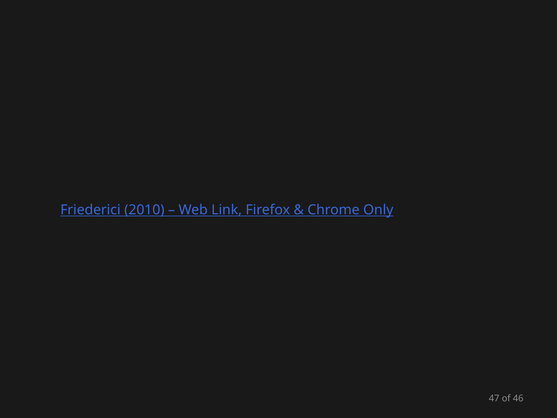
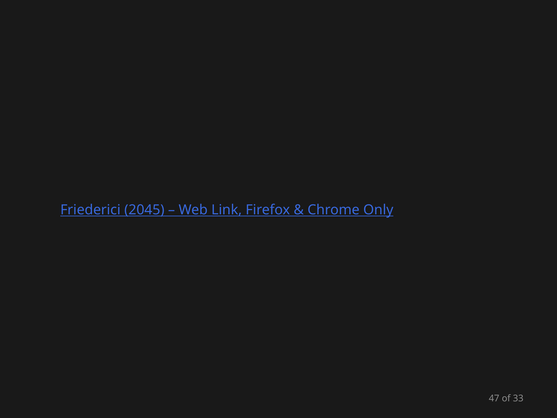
2010: 2010 -> 2045
46: 46 -> 33
